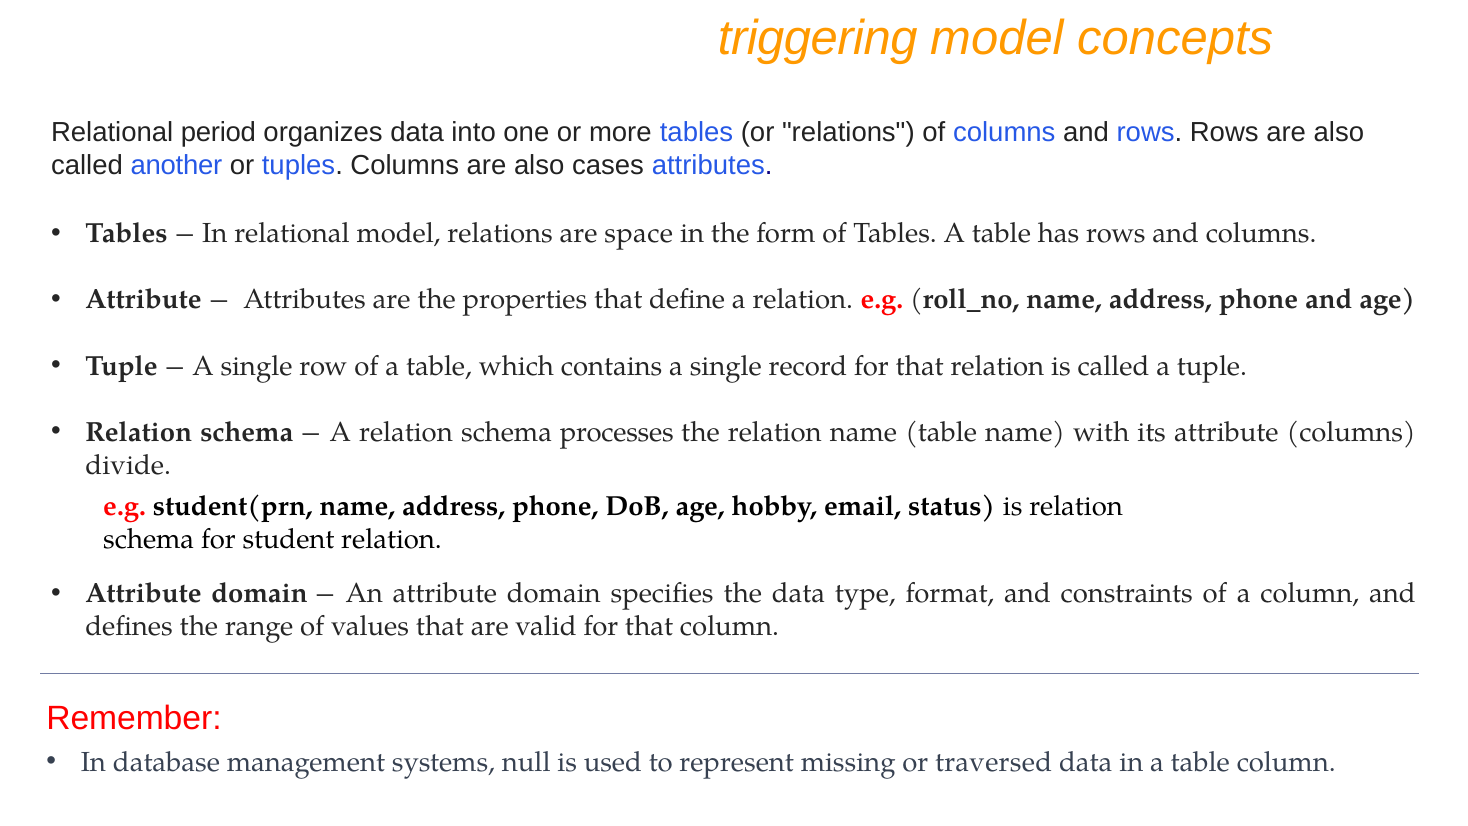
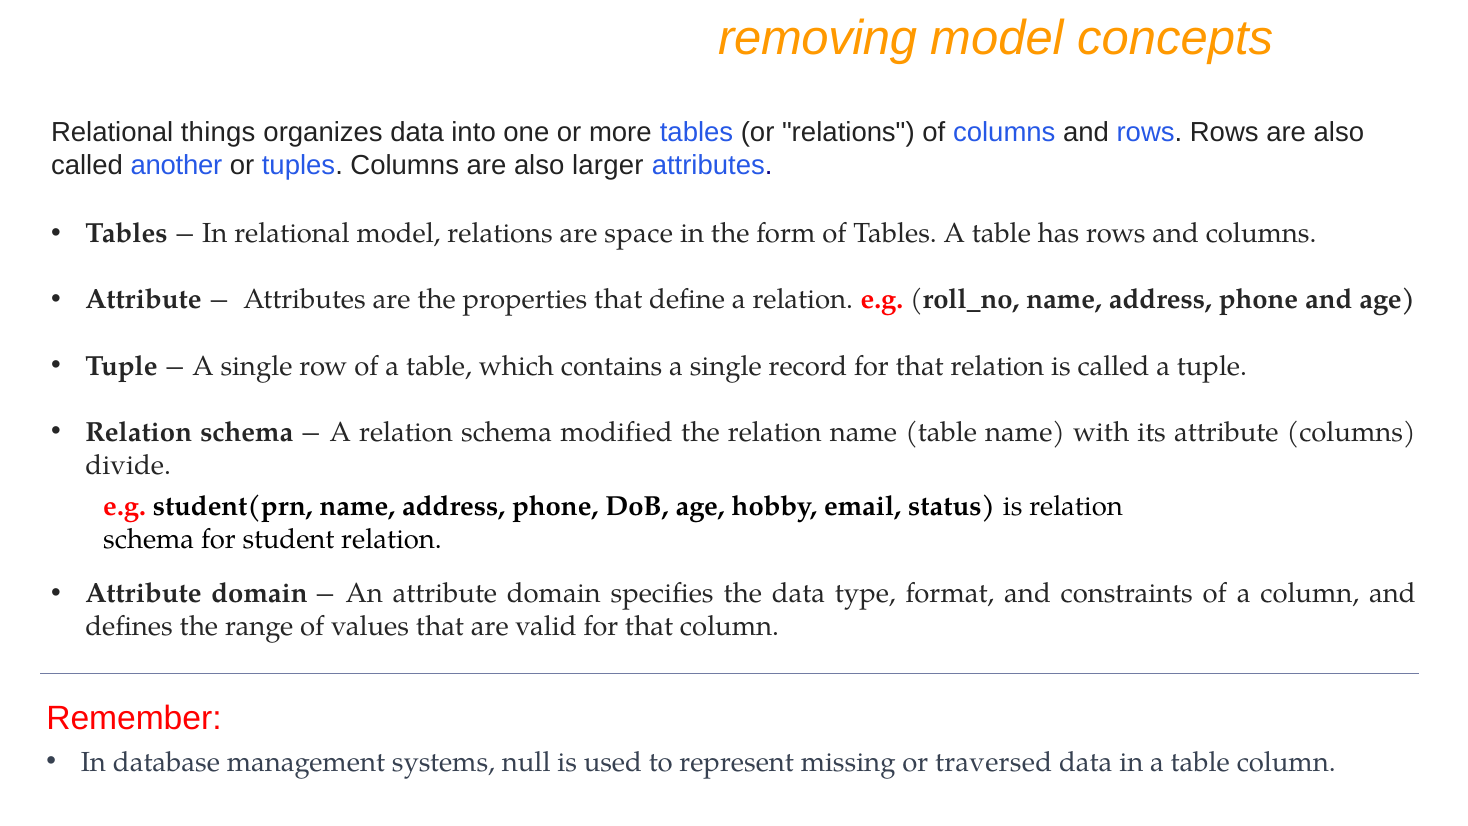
triggering: triggering -> removing
period: period -> things
cases: cases -> larger
processes: processes -> modified
